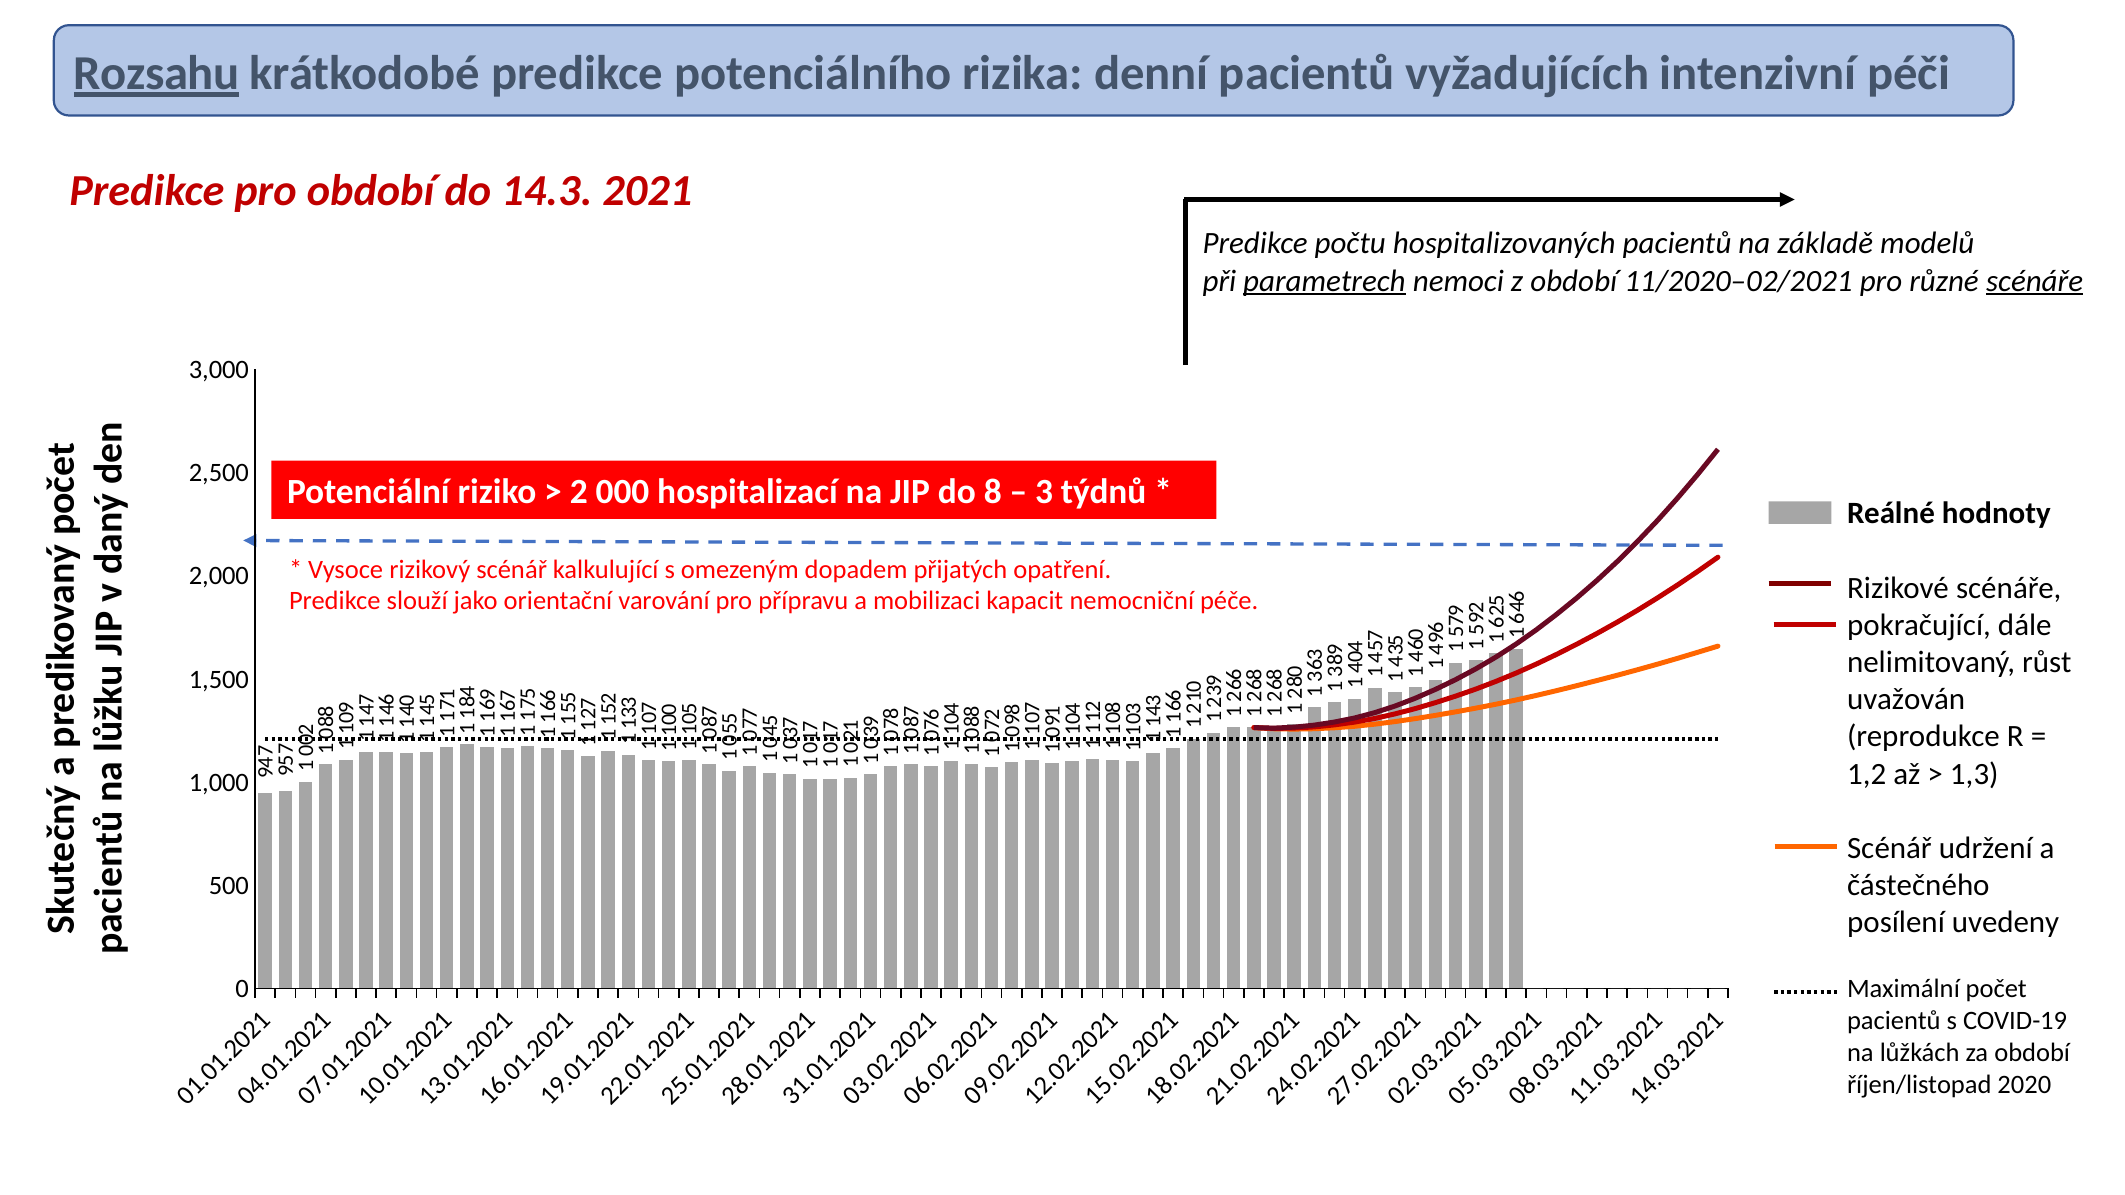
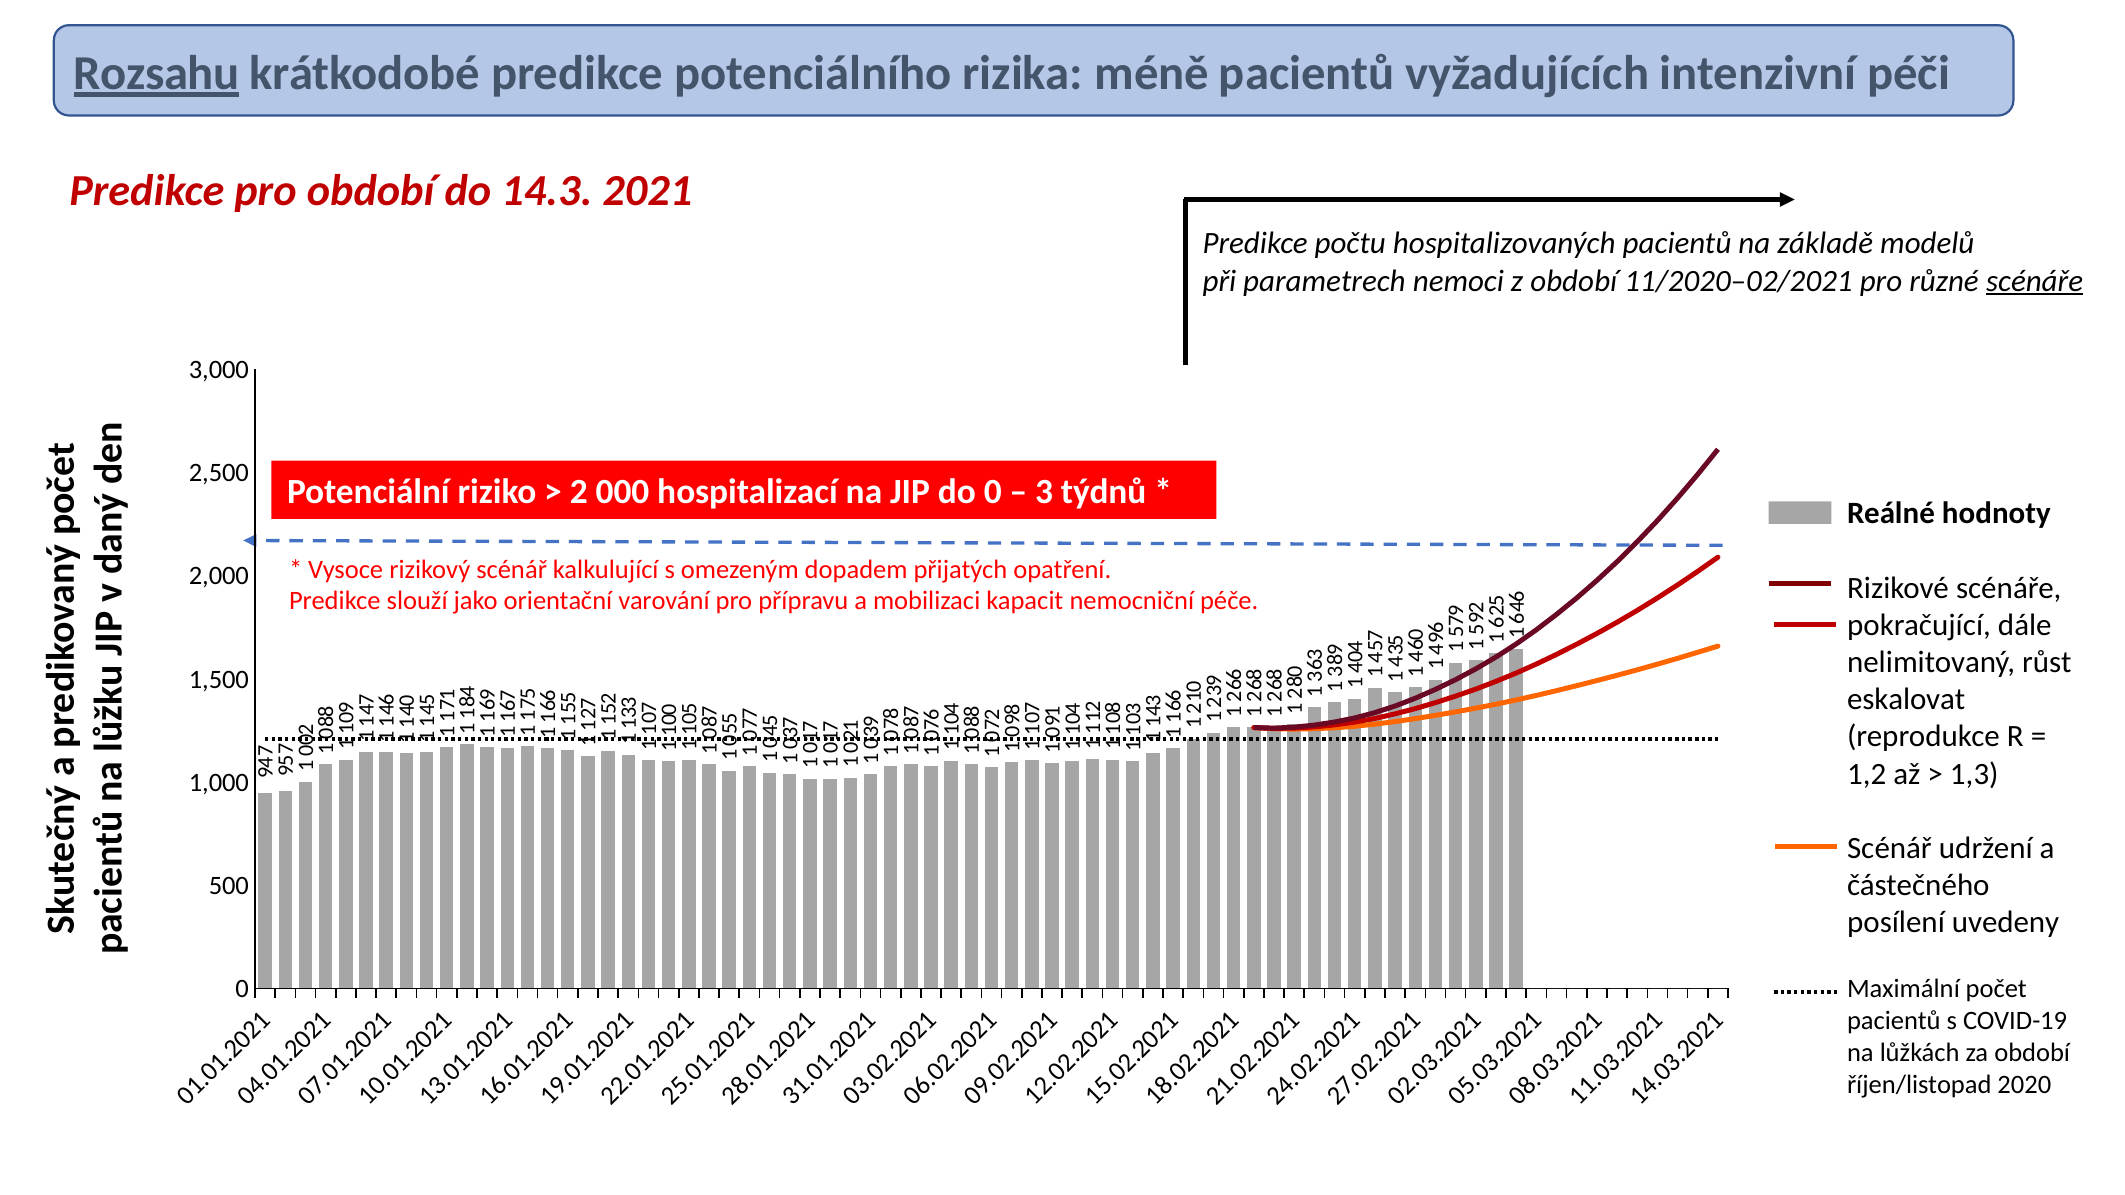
denní: denní -> méně
parametrech underline: present -> none
do 8: 8 -> 0
uvažován: uvažován -> eskalovat
